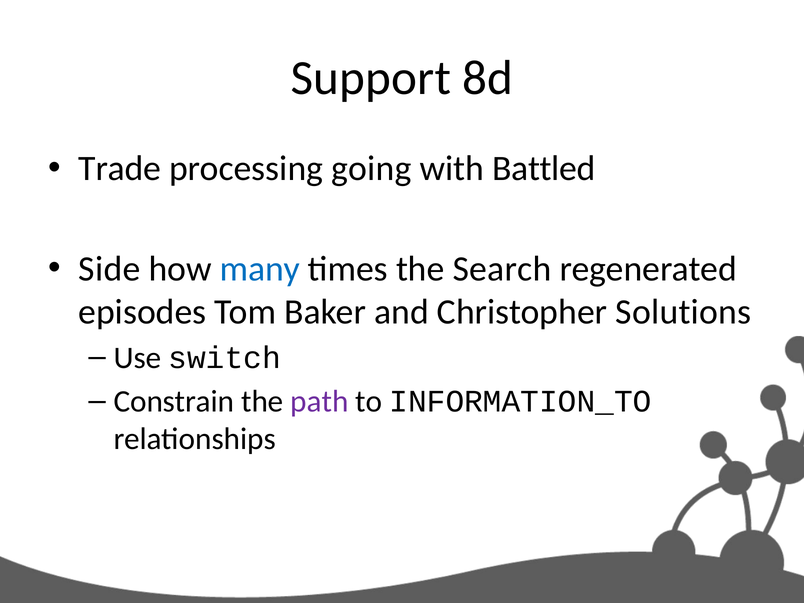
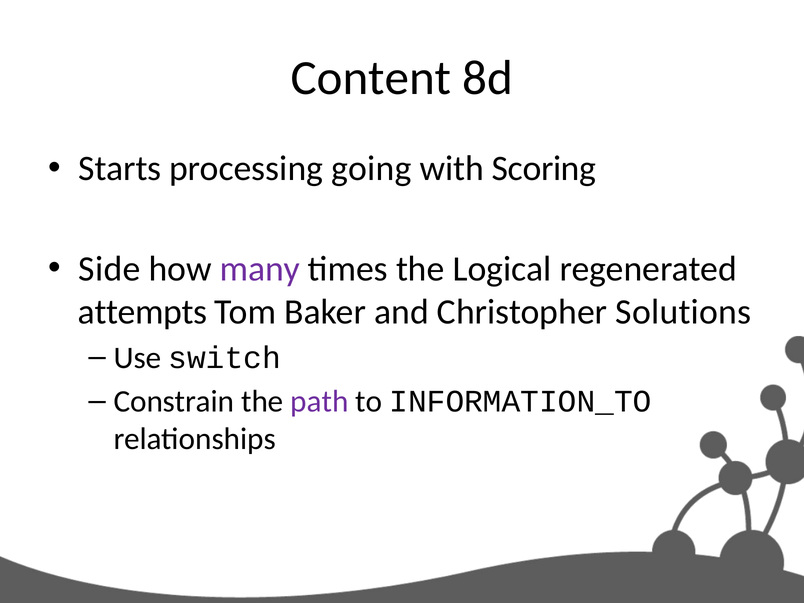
Support: Support -> Content
Trade: Trade -> Starts
Battled: Battled -> Scoring
many colour: blue -> purple
Search: Search -> Logical
episodes: episodes -> attempts
